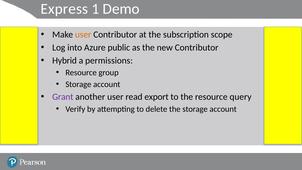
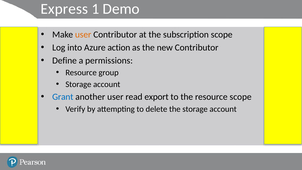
public: public -> action
Hybrid: Hybrid -> Define
Grant colour: purple -> blue
resource query: query -> scope
